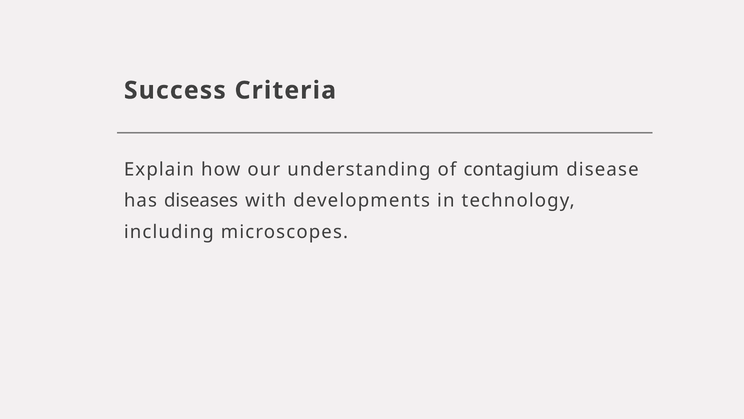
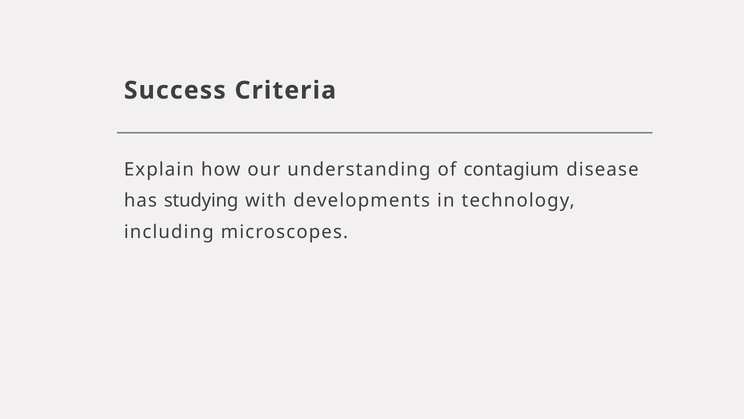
diseases: diseases -> studying
